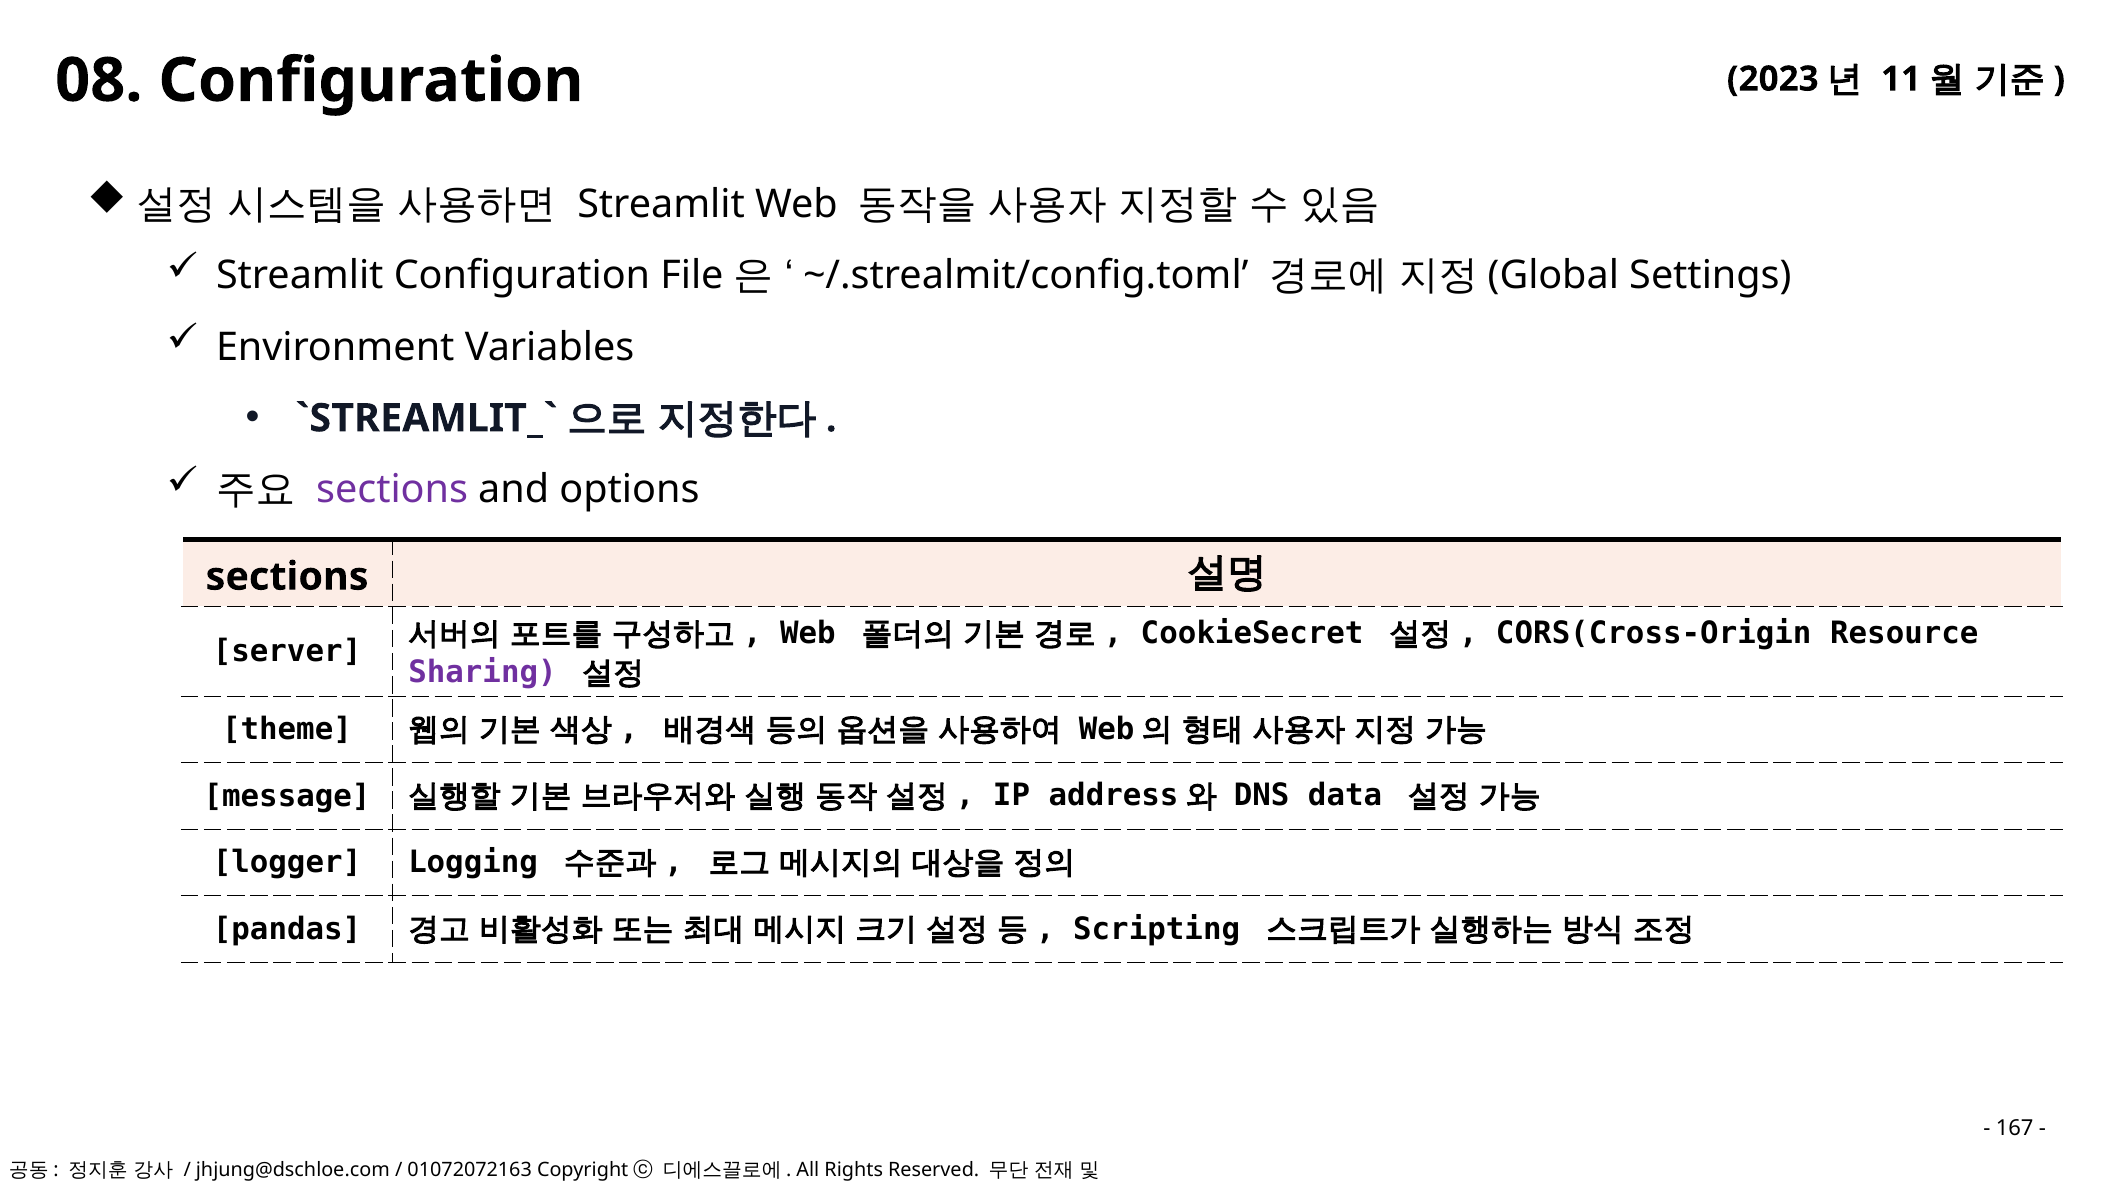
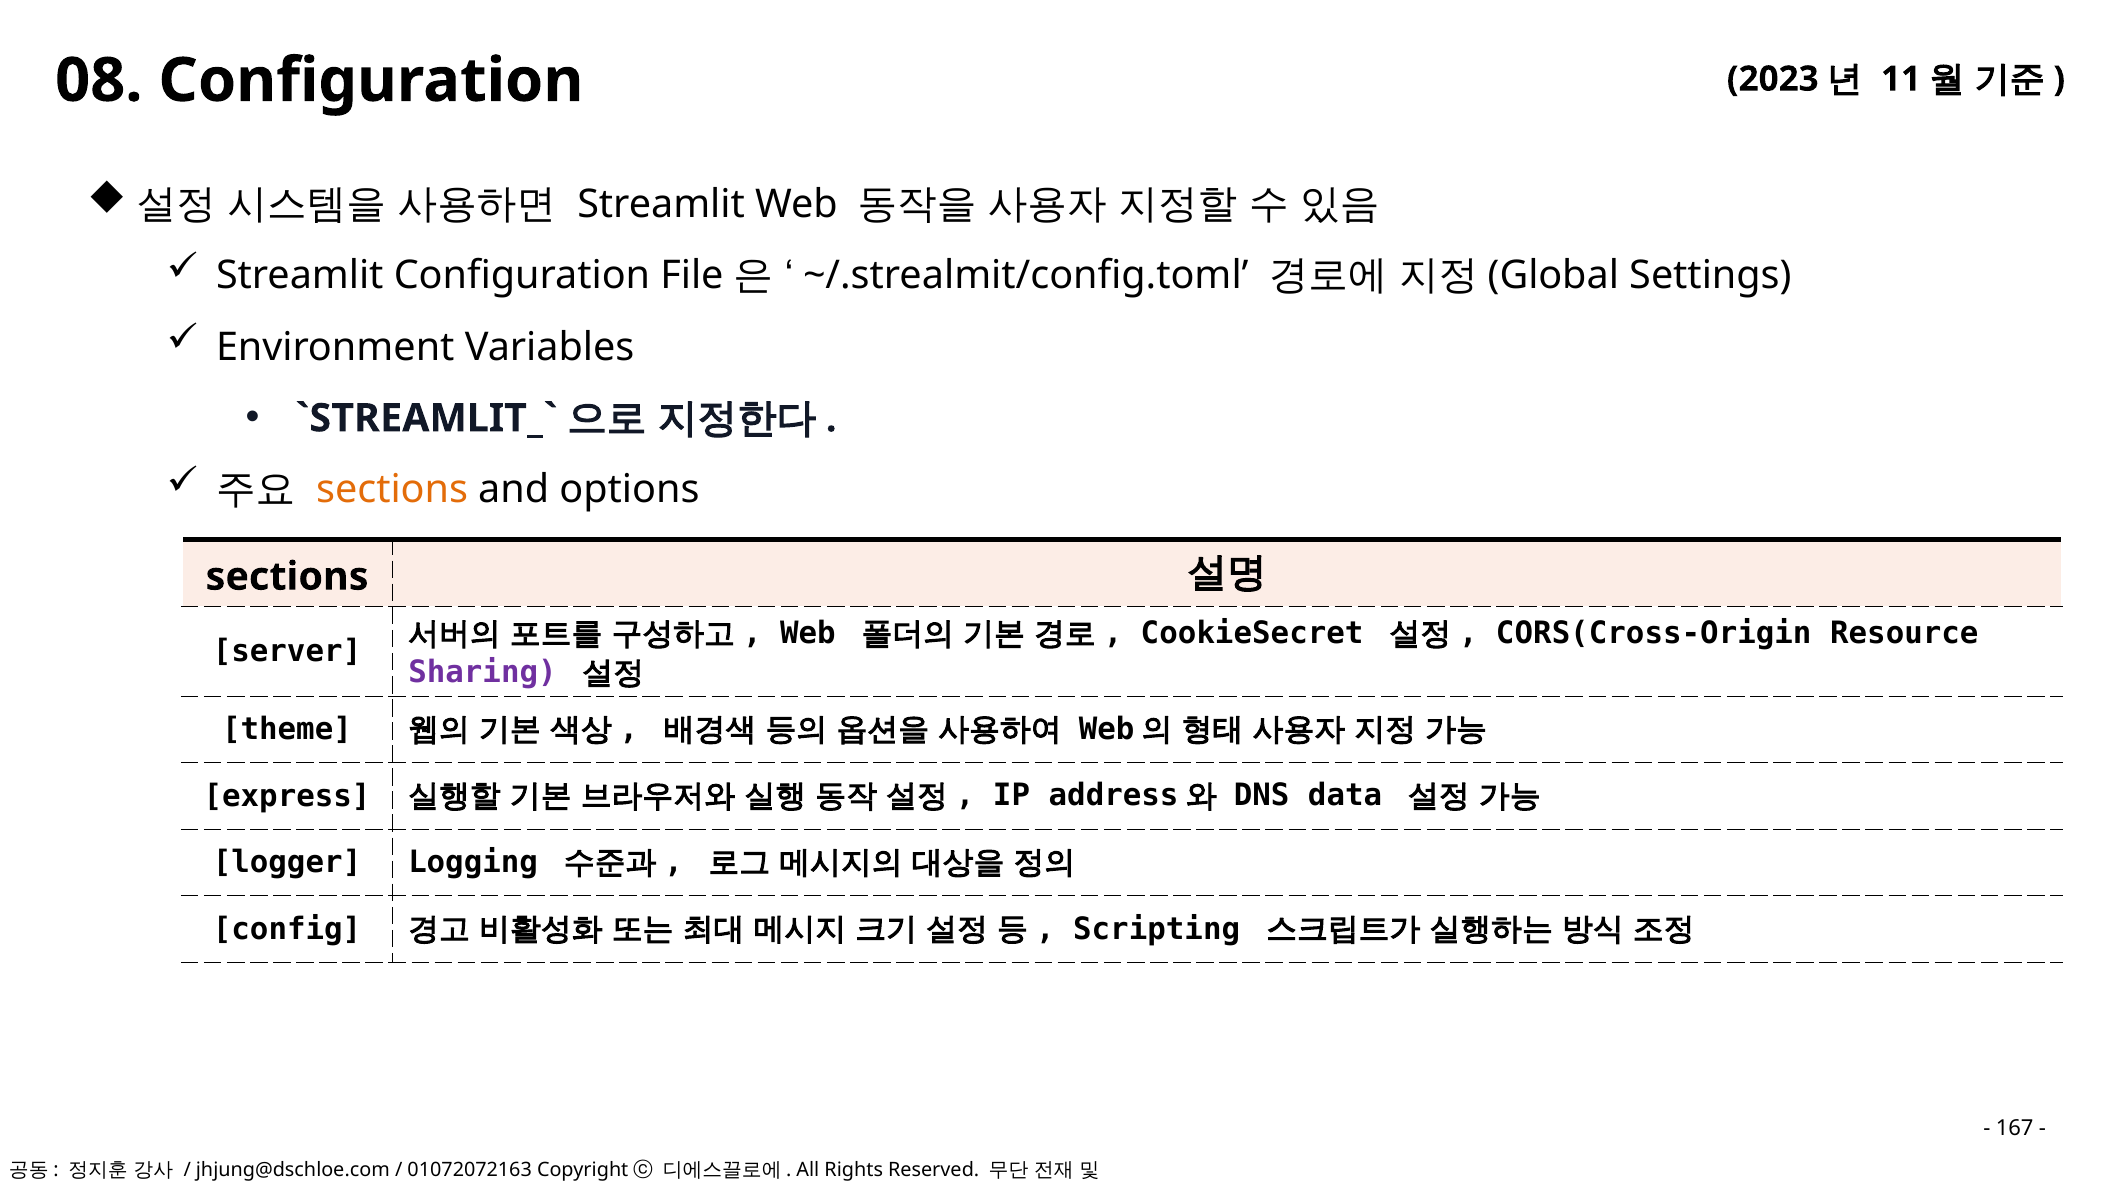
sections at (392, 489) colour: purple -> orange
message: message -> express
pandas: pandas -> config
